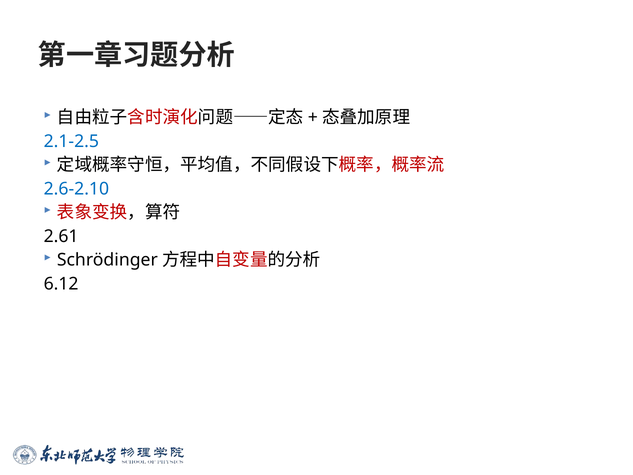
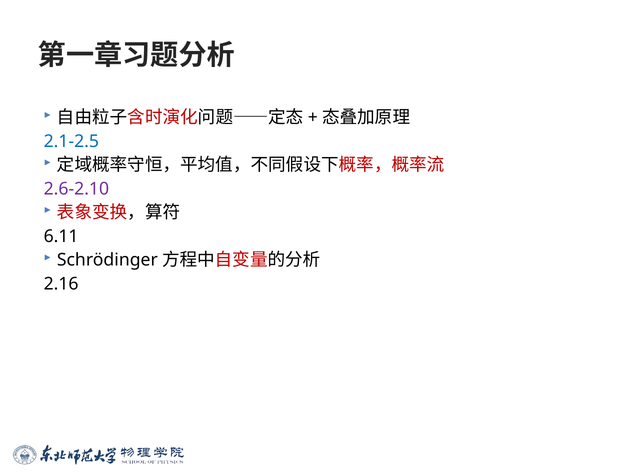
2.6-2.10 colour: blue -> purple
2.61: 2.61 -> 6.11
6.12: 6.12 -> 2.16
